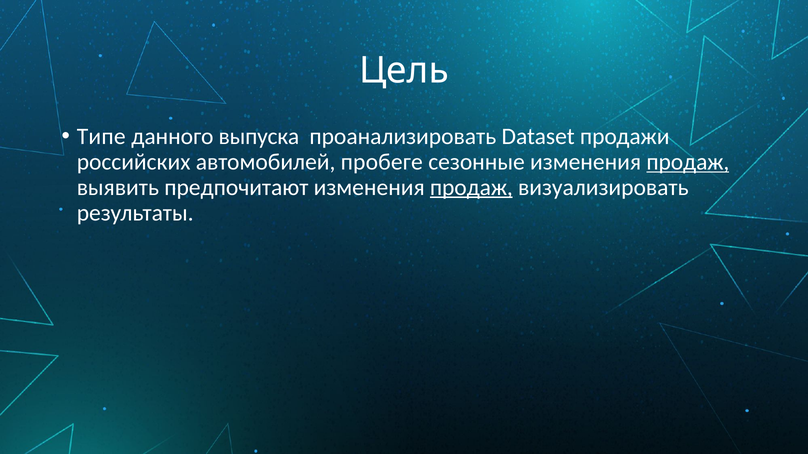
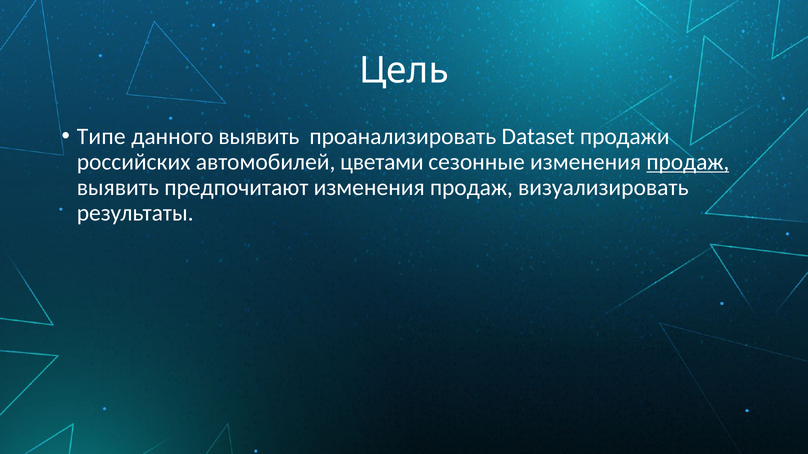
данного выпуска: выпуска -> выявить
пробеге: пробеге -> цветами
продаж at (471, 188) underline: present -> none
